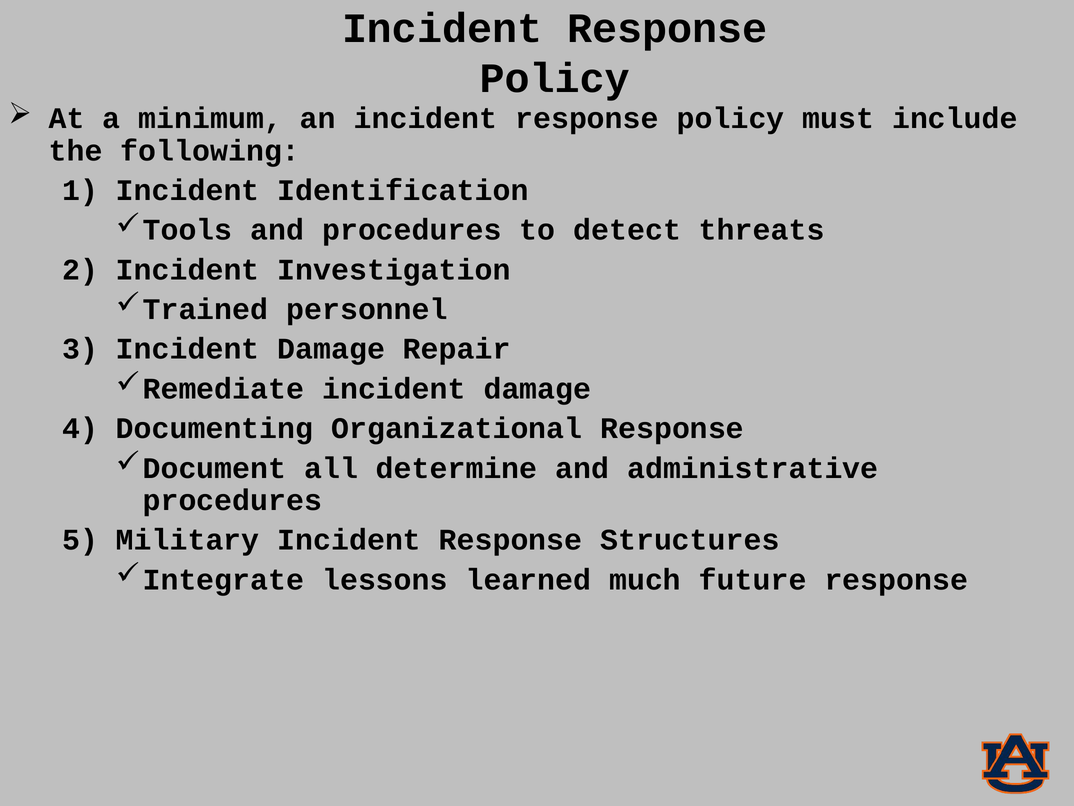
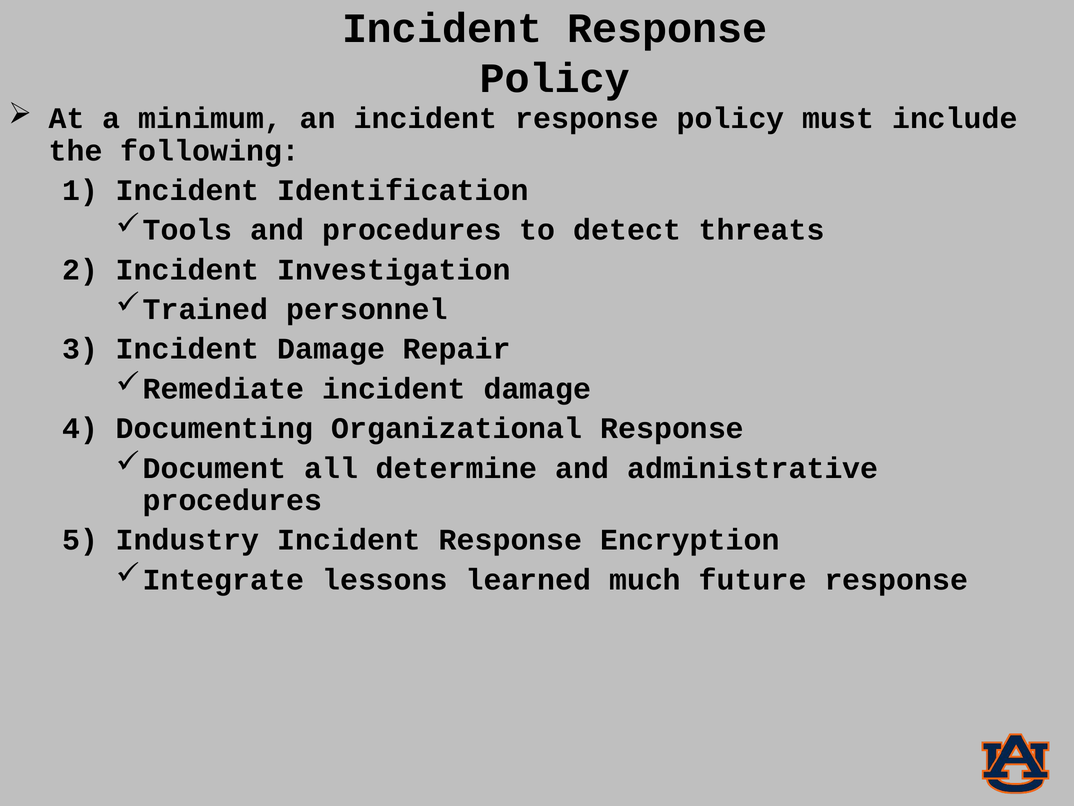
Military: Military -> Industry
Structures: Structures -> Encryption
